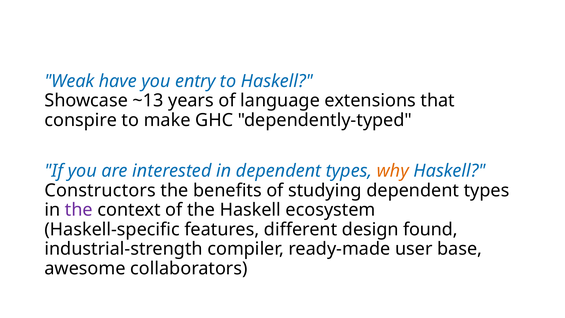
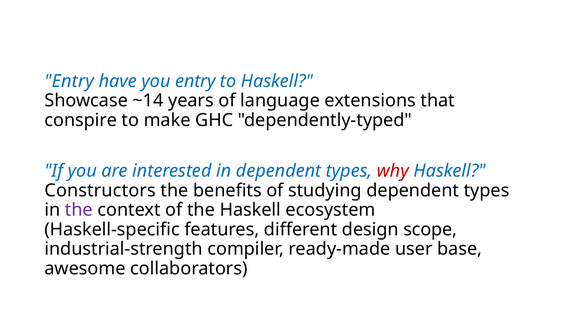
Weak at (69, 81): Weak -> Entry
~13: ~13 -> ~14
why colour: orange -> red
found: found -> scope
